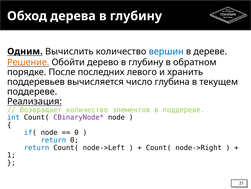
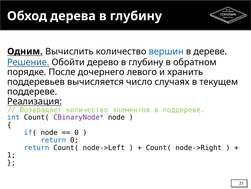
Решение colour: orange -> blue
последних: последних -> дочернего
глубина: глубина -> случаях
